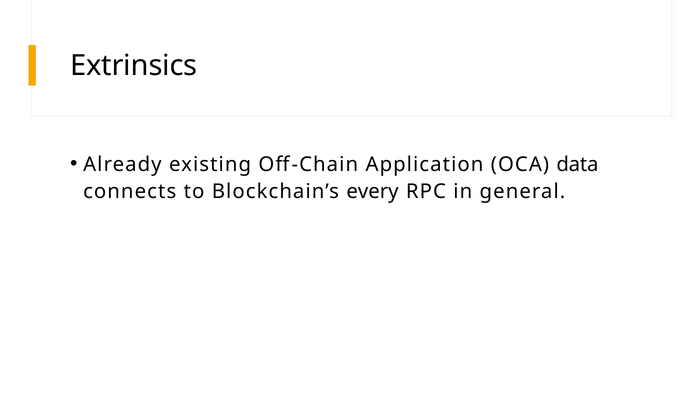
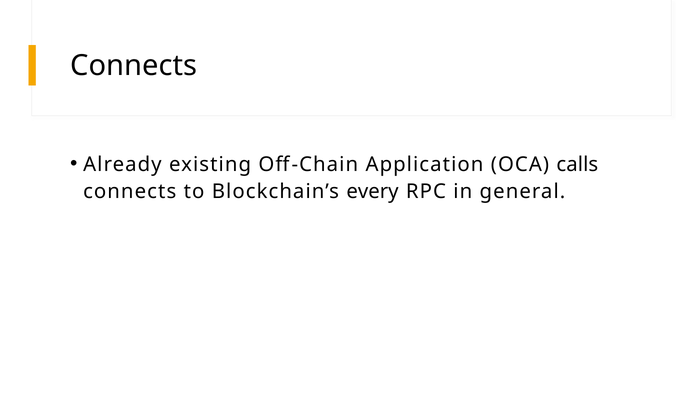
Extrinsics at (134, 66): Extrinsics -> Connects
data: data -> calls
